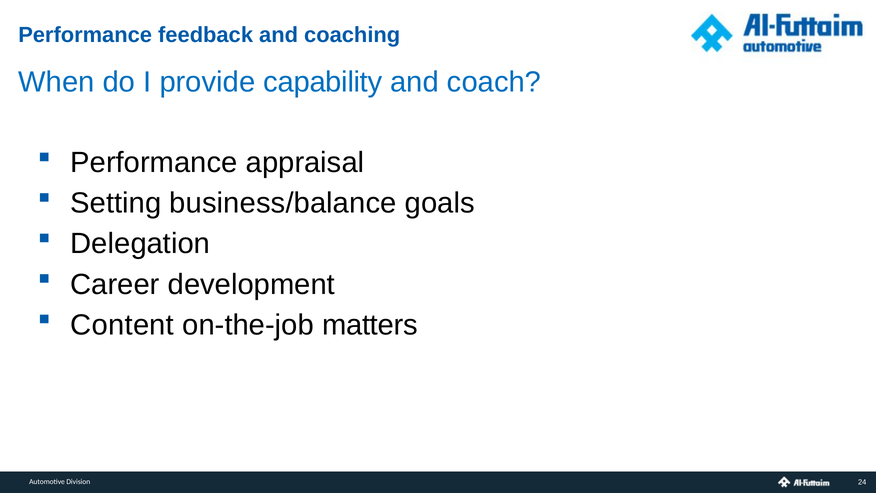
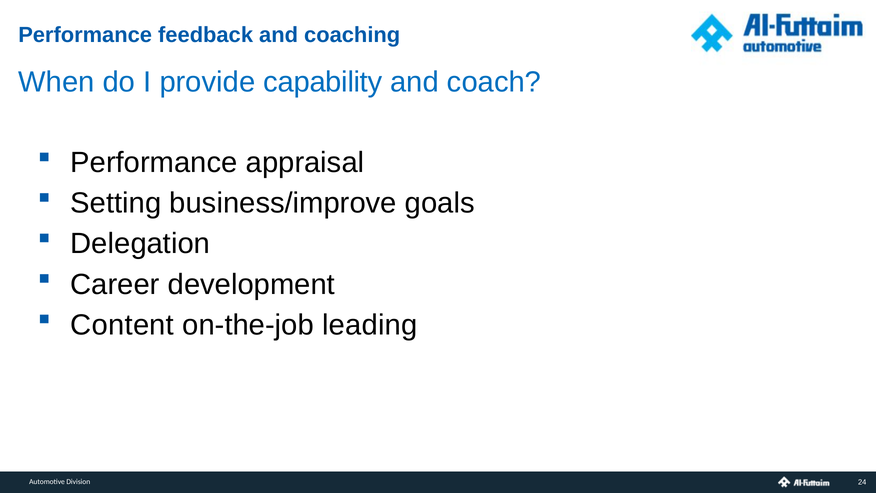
business/balance: business/balance -> business/improve
matters: matters -> leading
